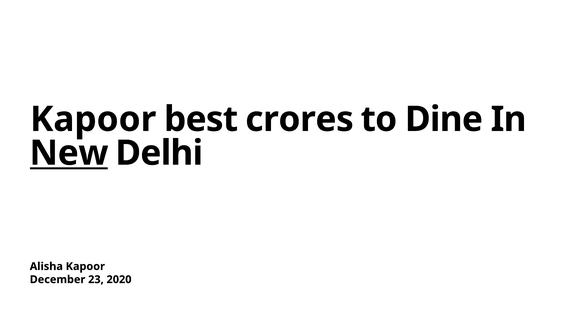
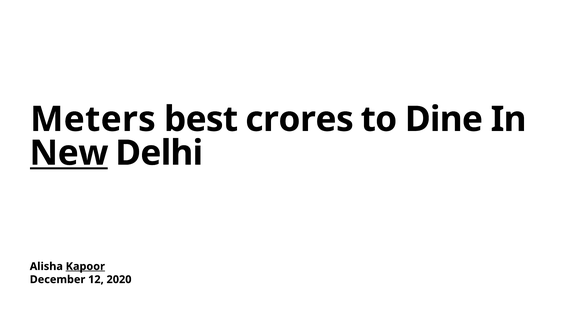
Kapoor at (93, 119): Kapoor -> Meters
Kapoor at (85, 266) underline: none -> present
23: 23 -> 12
